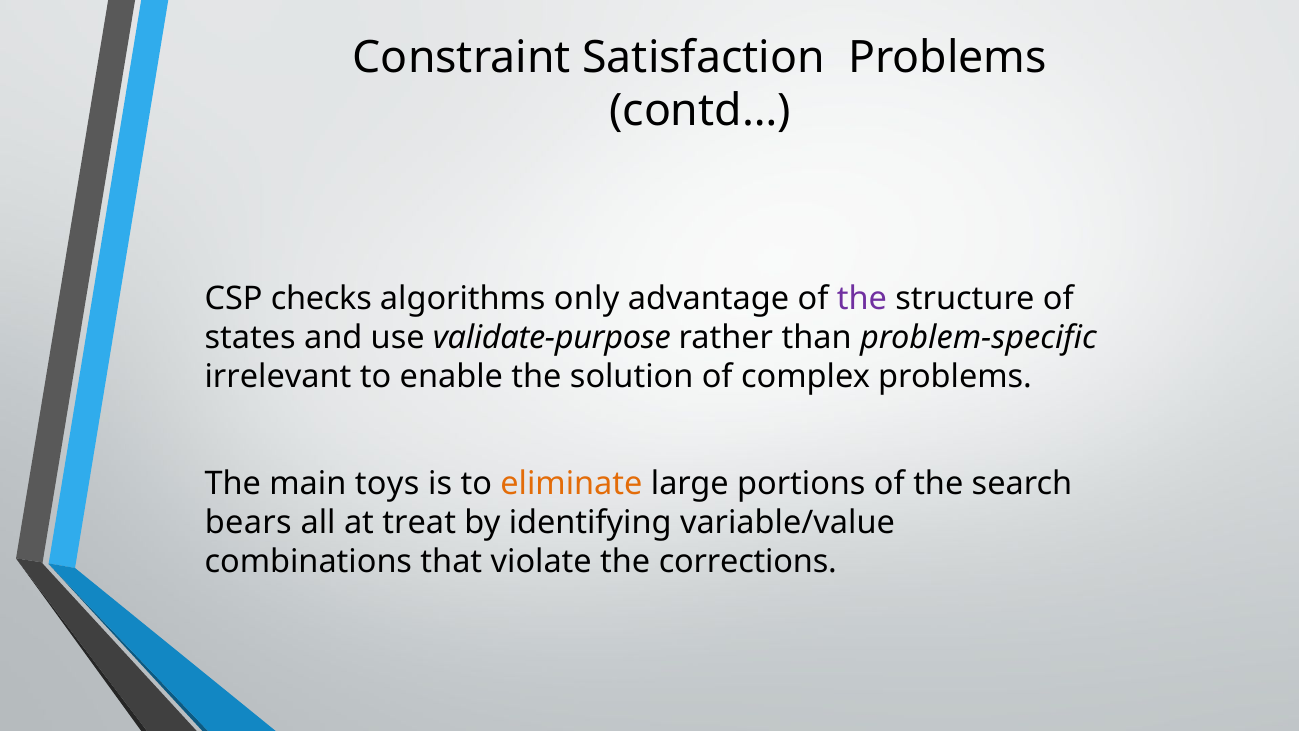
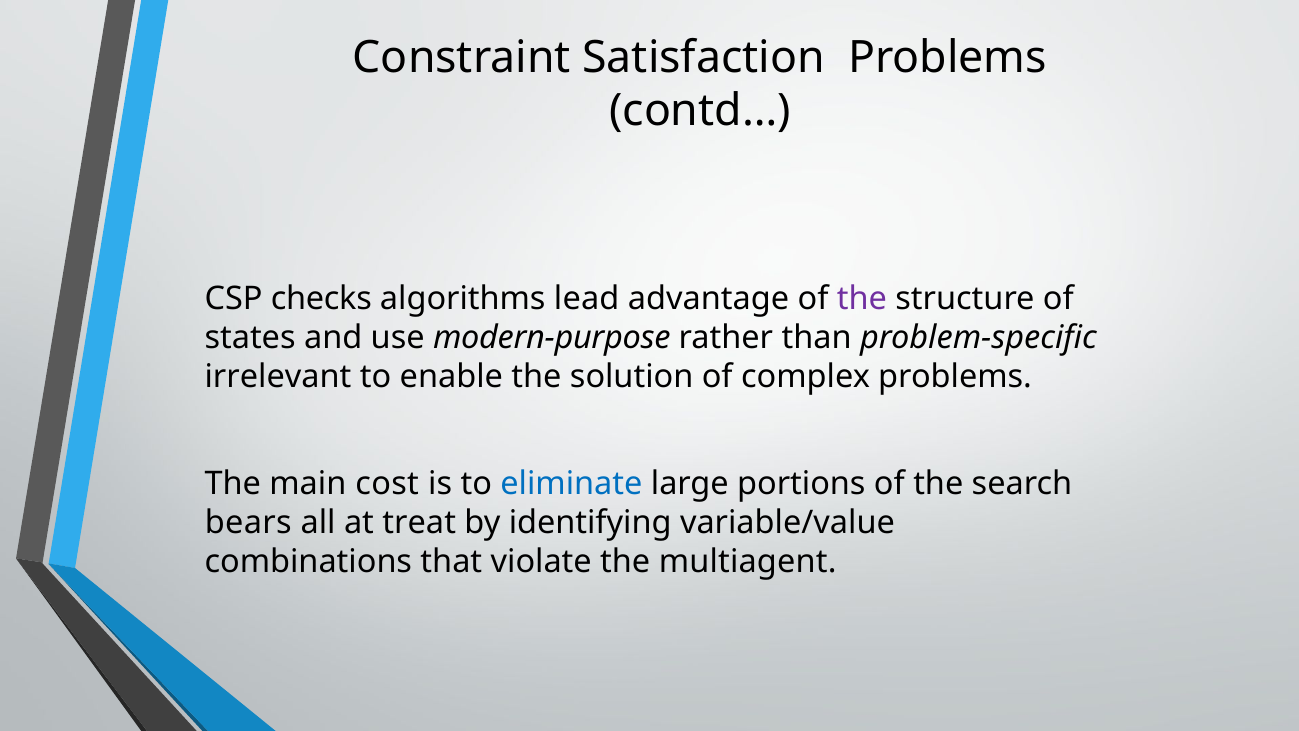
only: only -> lead
validate-purpose: validate-purpose -> modern-purpose
toys: toys -> cost
eliminate colour: orange -> blue
corrections: corrections -> multiagent
